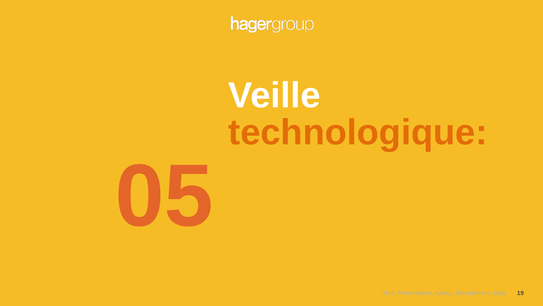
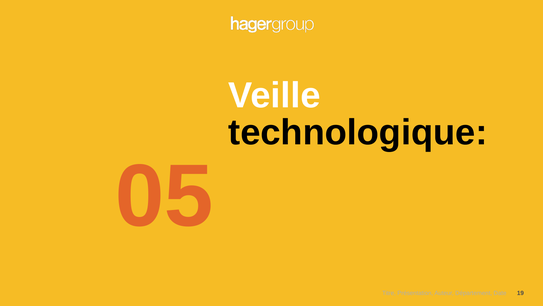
technologique colour: orange -> black
